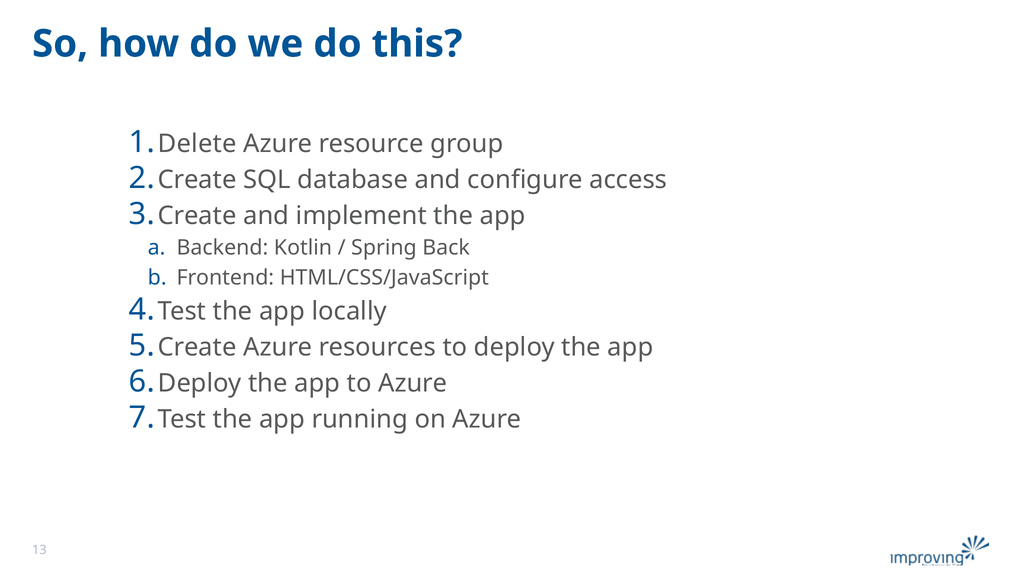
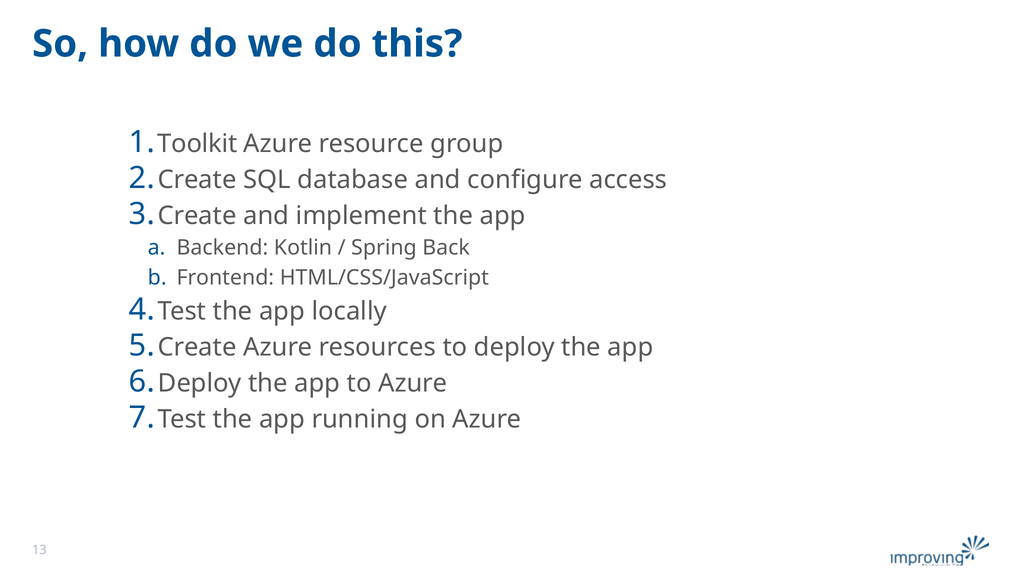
Delete: Delete -> Toolkit
